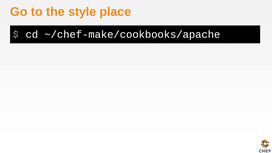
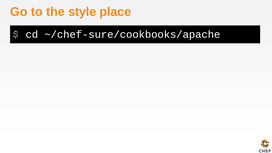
~/chef-make/cookbooks/apache: ~/chef-make/cookbooks/apache -> ~/chef-sure/cookbooks/apache
